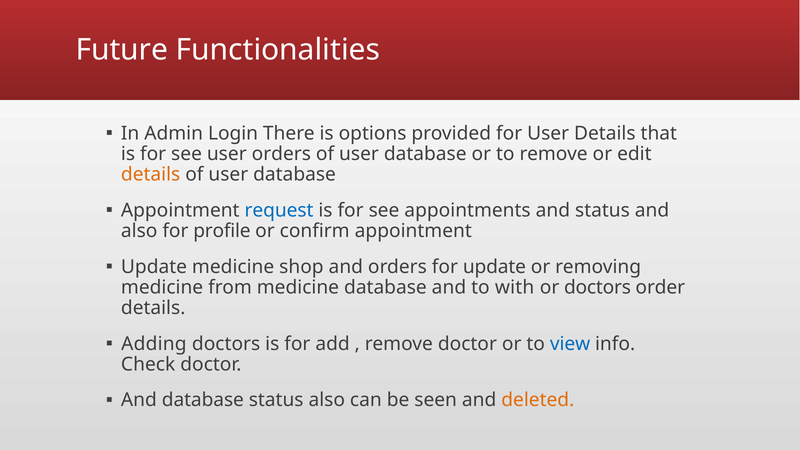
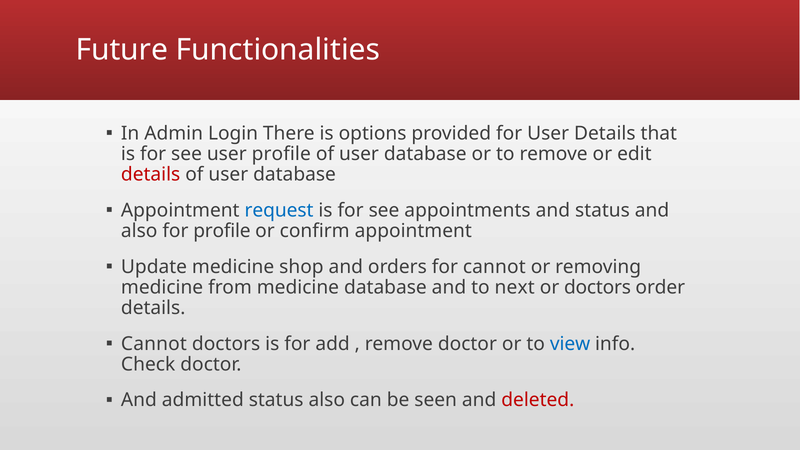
user orders: orders -> profile
details at (151, 175) colour: orange -> red
for update: update -> cannot
with: with -> next
Adding at (154, 344): Adding -> Cannot
And database: database -> admitted
deleted colour: orange -> red
